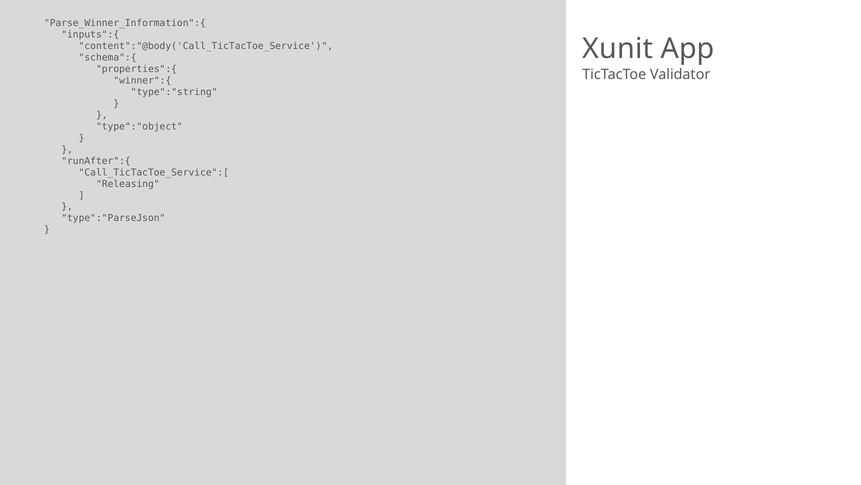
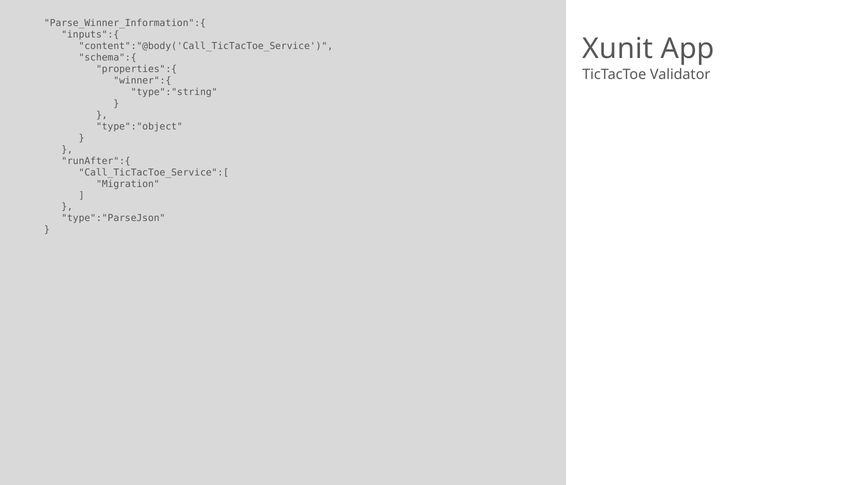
Releasing: Releasing -> Migration
